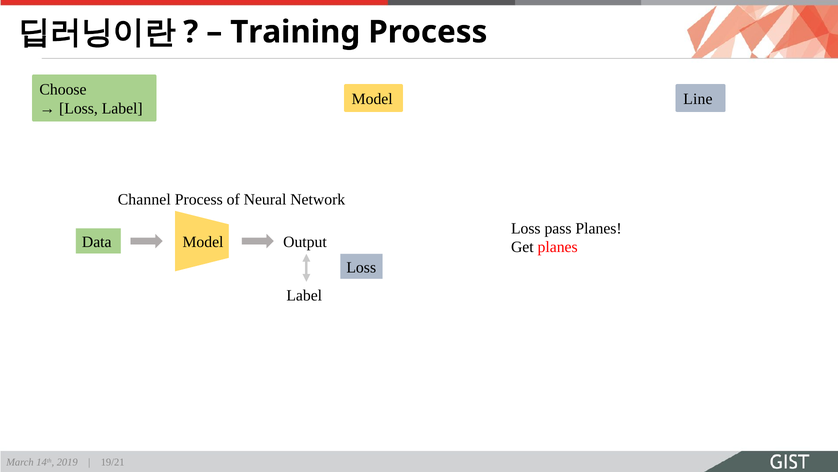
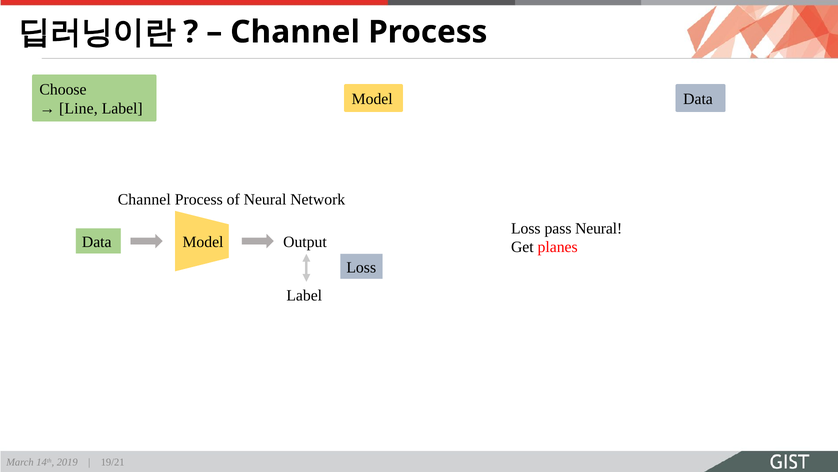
Training at (295, 32): Training -> Channel
Model Line: Line -> Data
Loss at (78, 108): Loss -> Line
pass Planes: Planes -> Neural
